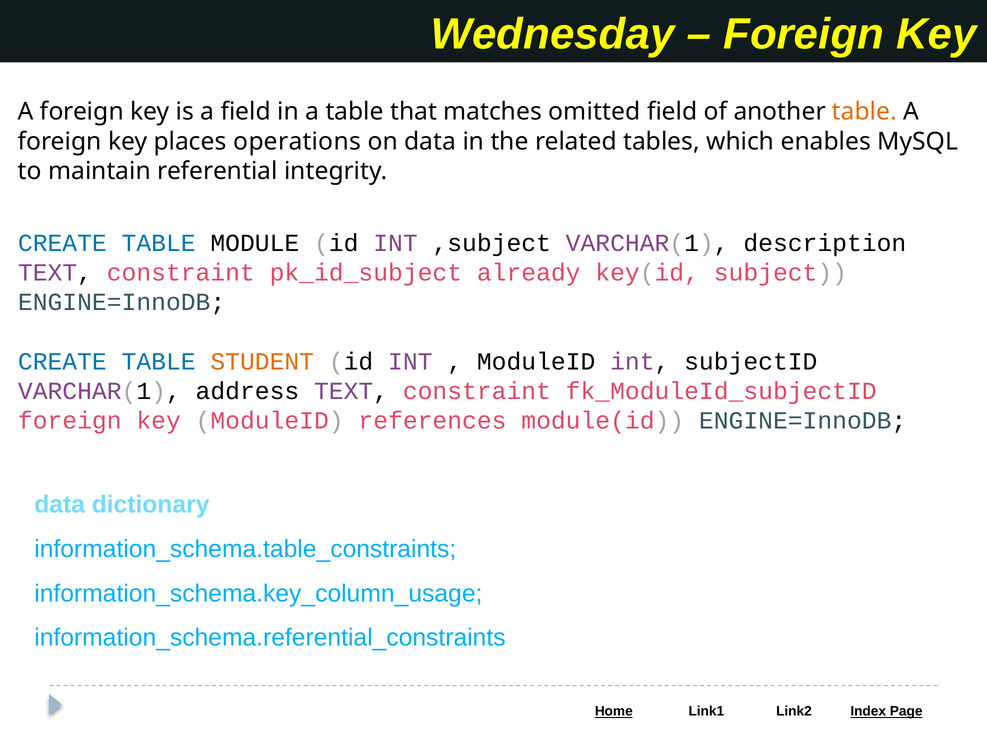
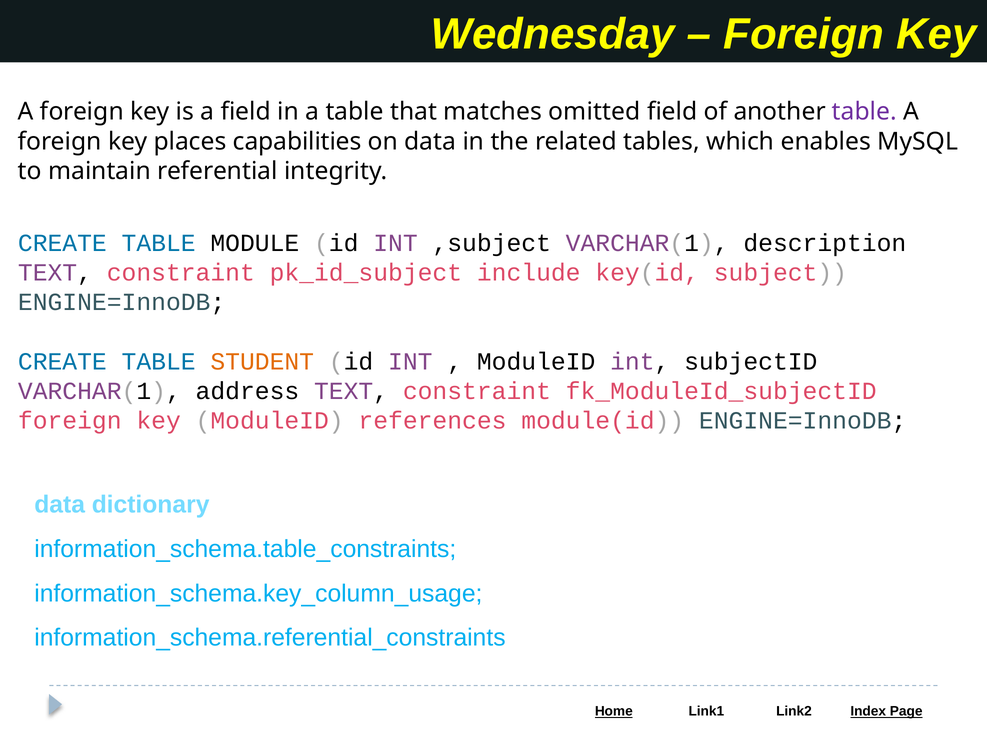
table at (864, 112) colour: orange -> purple
operations: operations -> capabilities
already: already -> include
